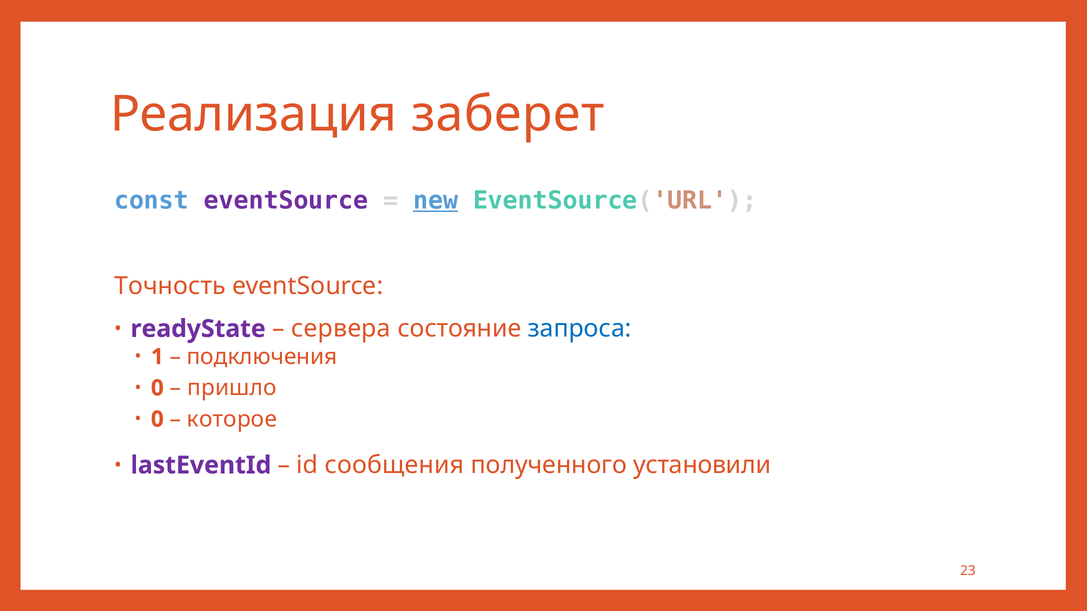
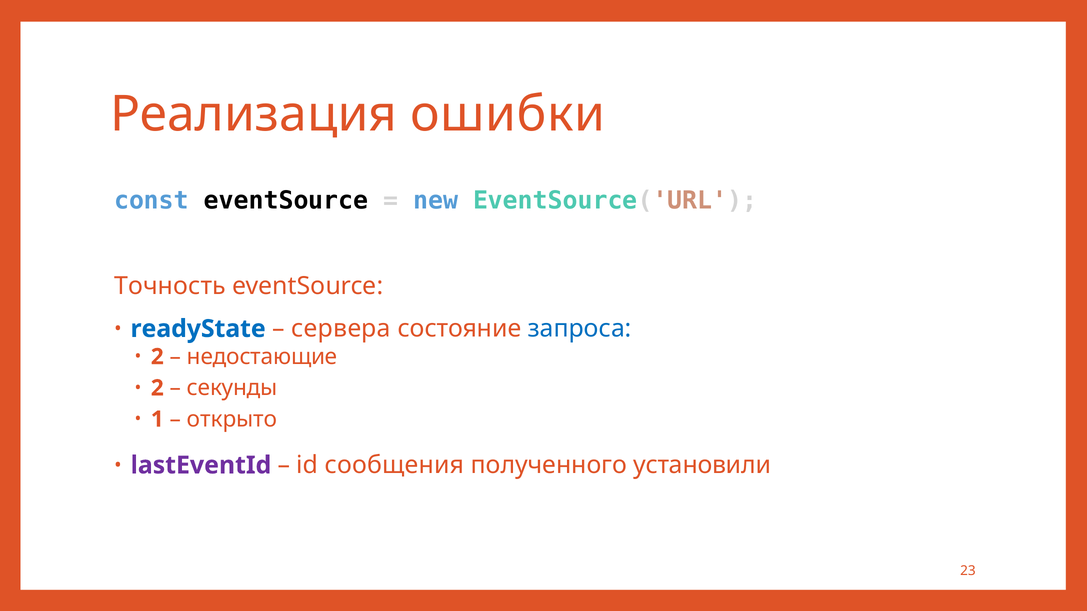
заберет: заберет -> ошибки
eventSource at (286, 201) colour: purple -> black
new underline: present -> none
readyState colour: purple -> blue
1 at (157, 357): 1 -> 2
подключения: подключения -> недостающие
0 at (157, 388): 0 -> 2
пришло: пришло -> секунды
0 at (157, 420): 0 -> 1
которое: которое -> открыто
